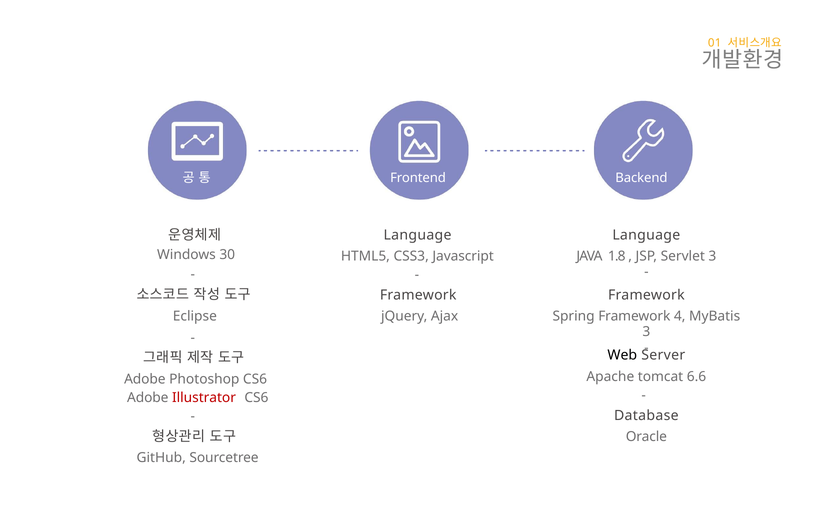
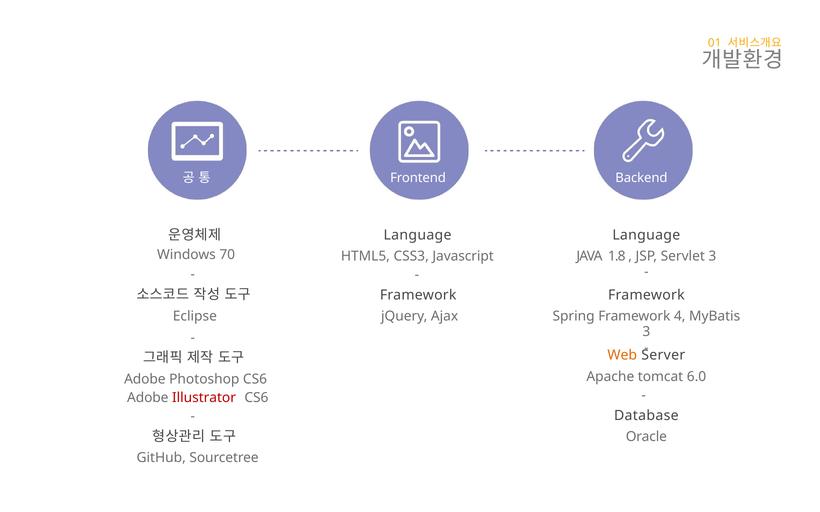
30: 30 -> 70
Web colour: black -> orange
6.6: 6.6 -> 6.0
